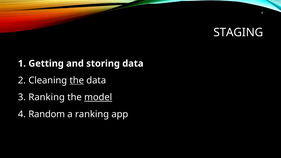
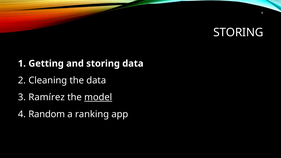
STAGING at (238, 32): STAGING -> STORING
the at (77, 80) underline: present -> none
Ranking at (47, 97): Ranking -> Ramírez
